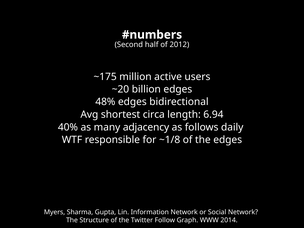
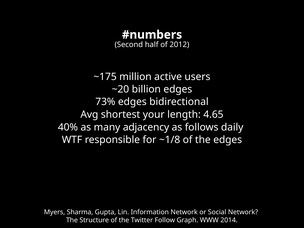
48%: 48% -> 73%
circa: circa -> your
6.94: 6.94 -> 4.65
